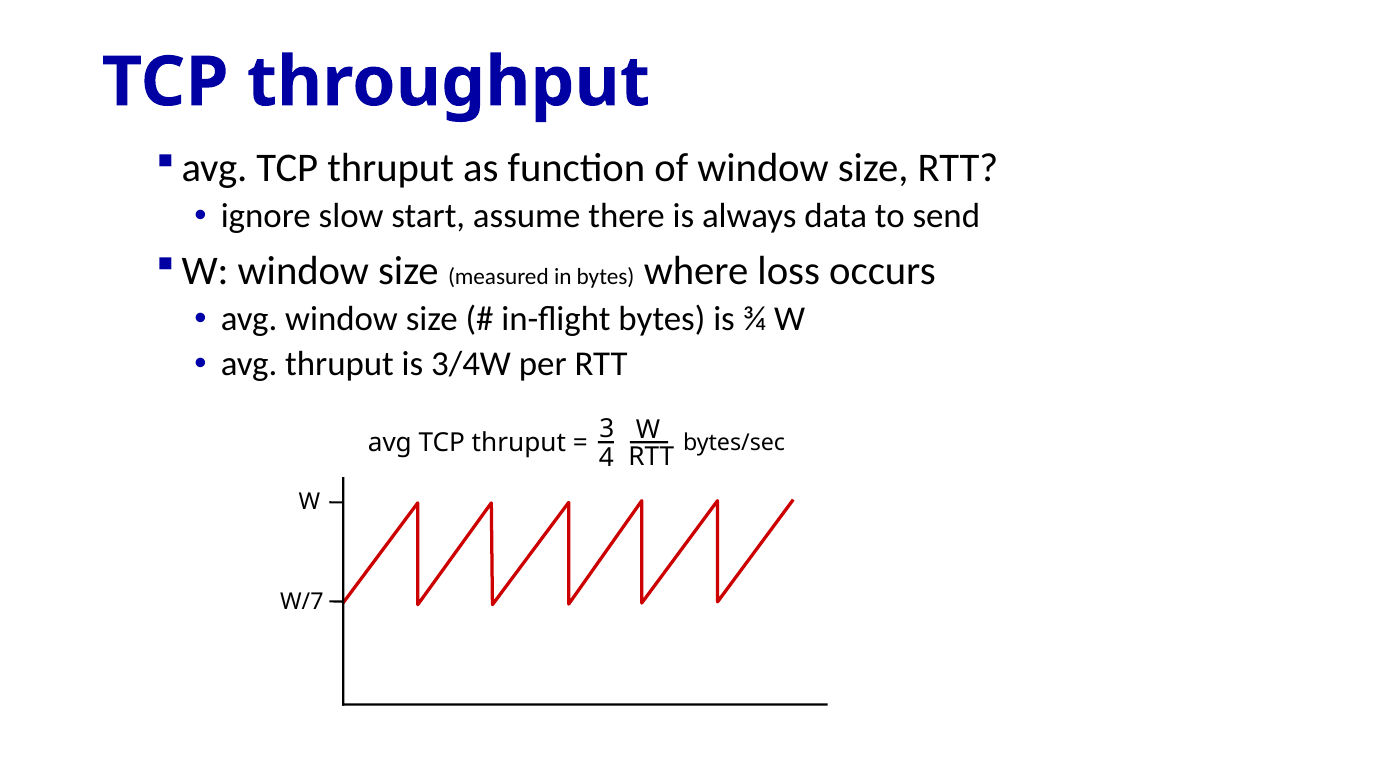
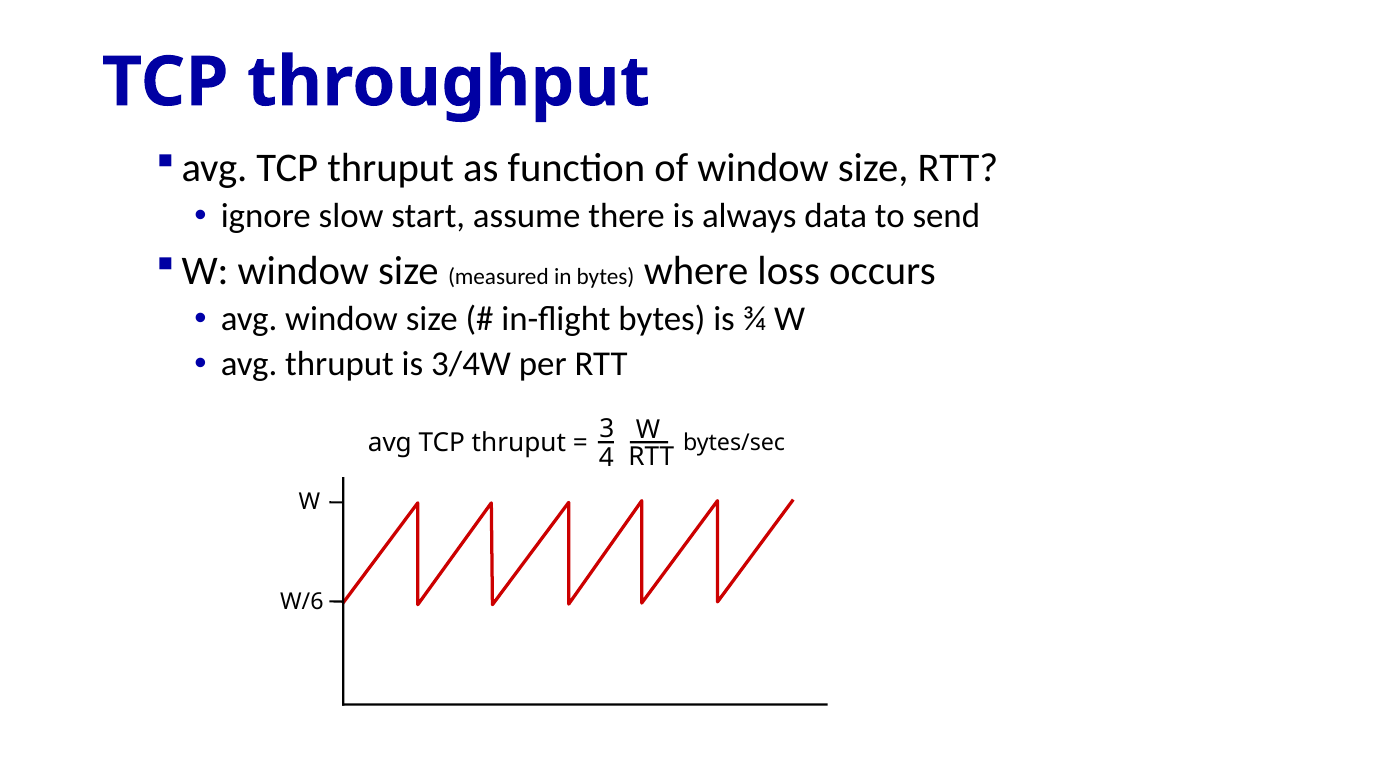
W/7: W/7 -> W/6
